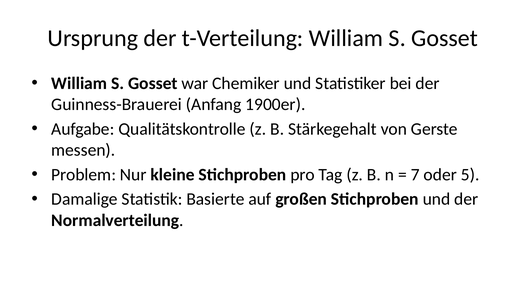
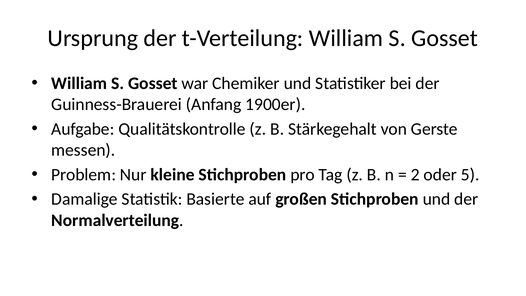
7: 7 -> 2
